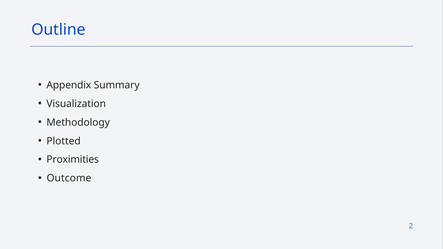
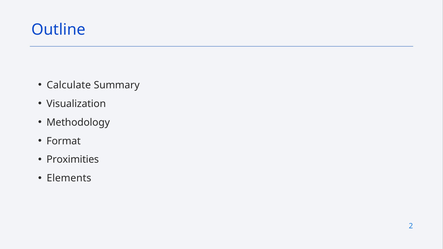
Appendix: Appendix -> Calculate
Plotted: Plotted -> Format
Outcome: Outcome -> Elements
